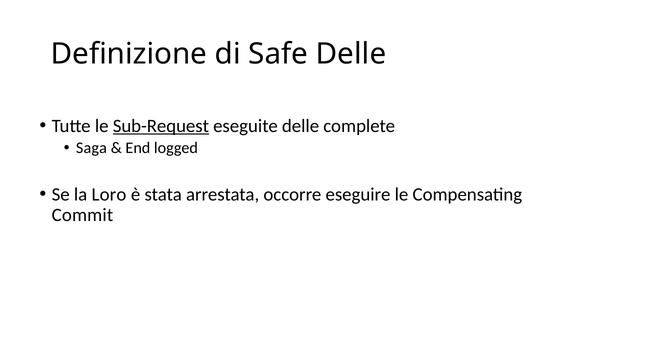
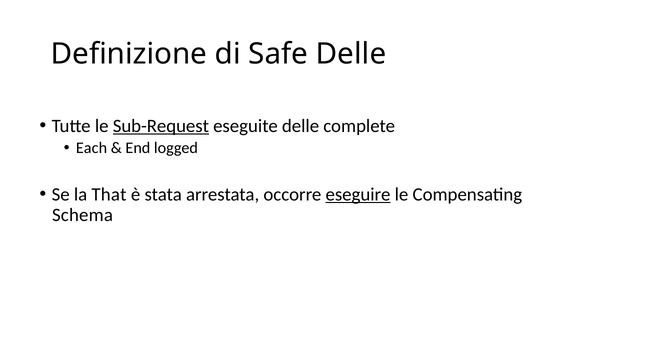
Saga: Saga -> Each
Loro: Loro -> That
eseguire underline: none -> present
Commit: Commit -> Schema
